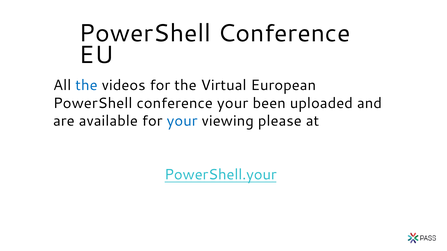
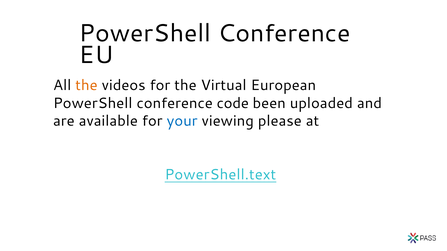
the at (86, 85) colour: blue -> orange
conference your: your -> code
PowerShell.your: PowerShell.your -> PowerShell.text
